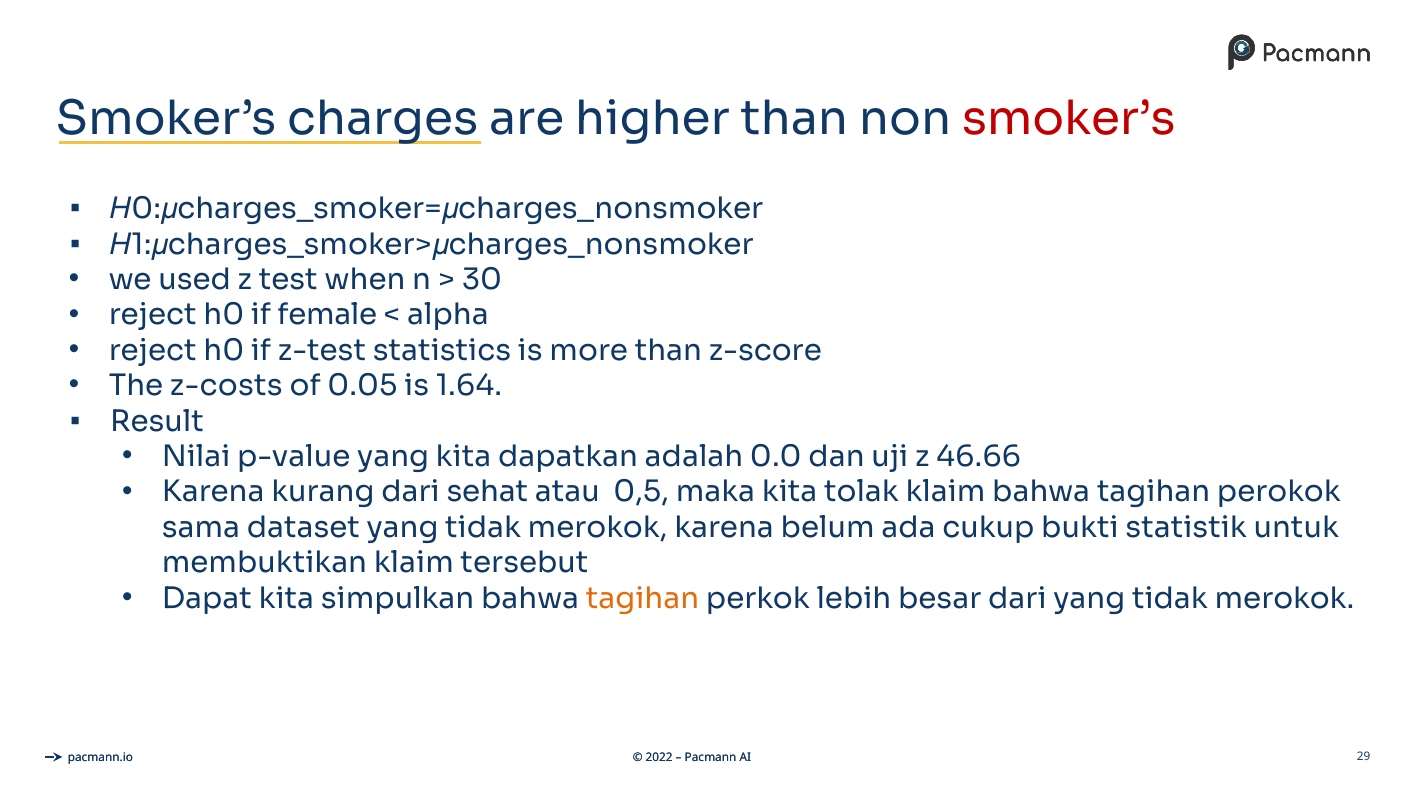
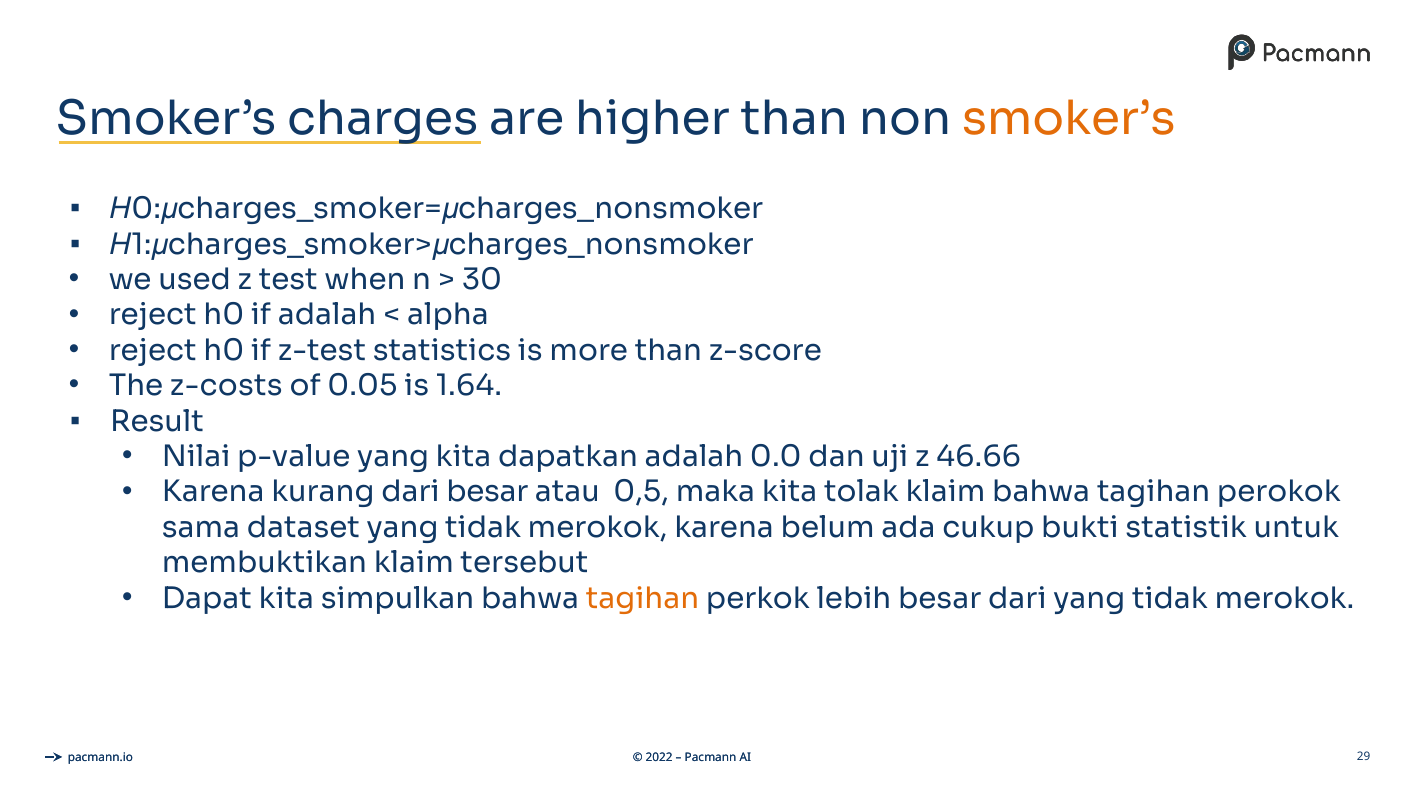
smoker’s at (1069, 119) colour: red -> orange
if female: female -> adalah
dari sehat: sehat -> besar
